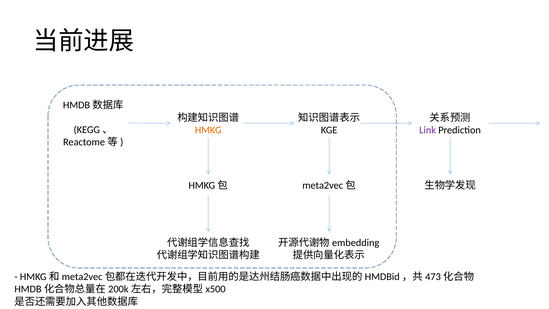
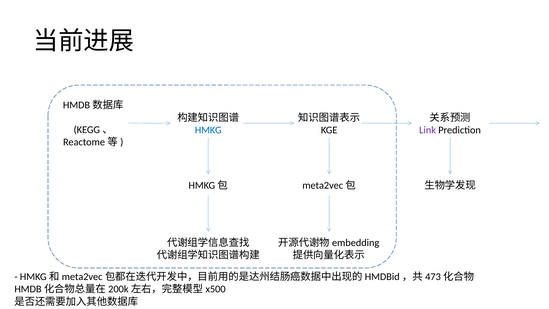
HMKG colour: orange -> blue
